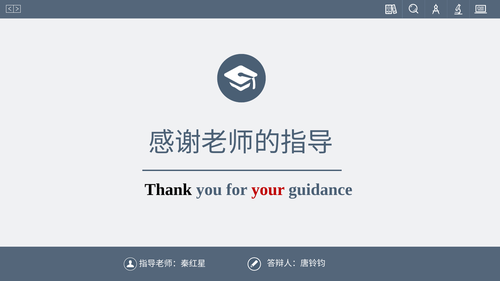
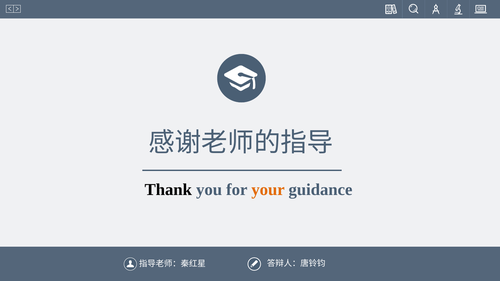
your colour: red -> orange
